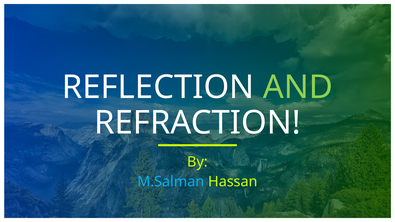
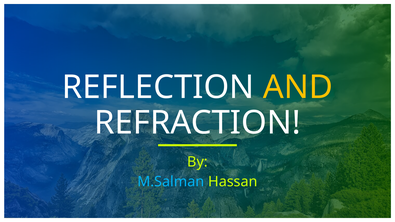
AND colour: light green -> yellow
